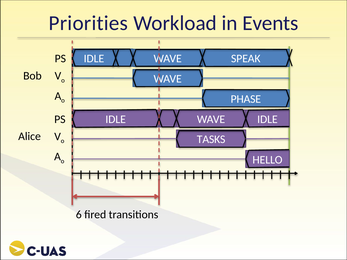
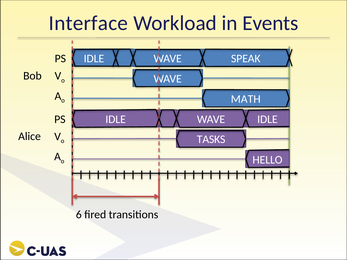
Priorities: Priorities -> Interface
PHASE: PHASE -> MATH
